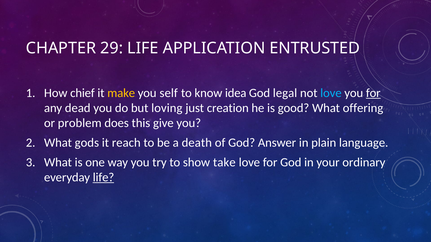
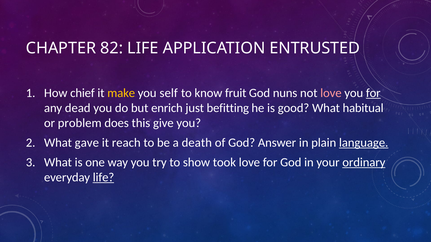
29: 29 -> 82
idea: idea -> fruit
legal: legal -> nuns
love at (331, 93) colour: light blue -> pink
loving: loving -> enrich
creation: creation -> befitting
offering: offering -> habitual
gods: gods -> gave
language underline: none -> present
take: take -> took
ordinary underline: none -> present
